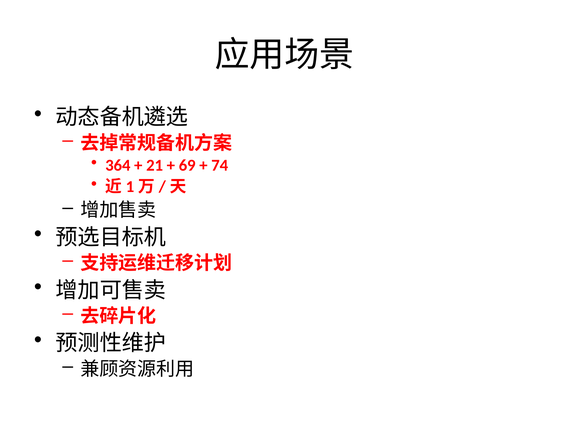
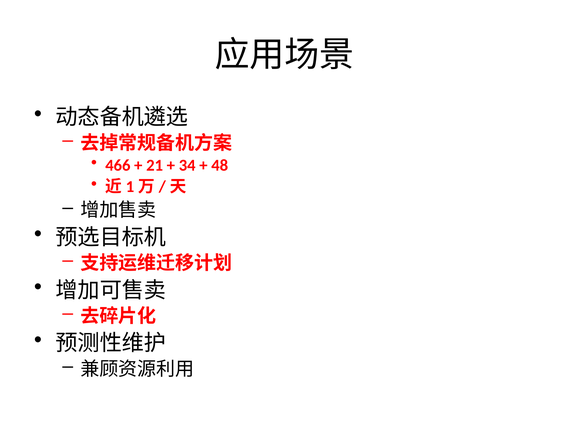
364: 364 -> 466
69: 69 -> 34
74: 74 -> 48
